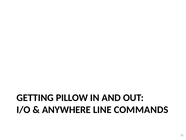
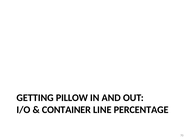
ANYWHERE: ANYWHERE -> CONTAINER
COMMANDS: COMMANDS -> PERCENTAGE
